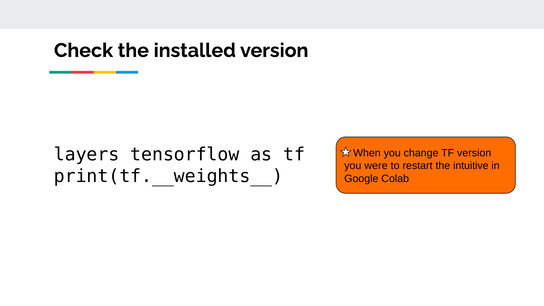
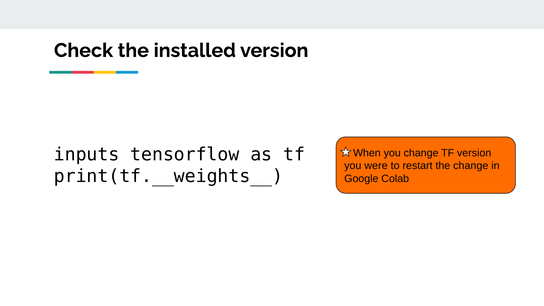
layers: layers -> inputs
the intuitive: intuitive -> change
